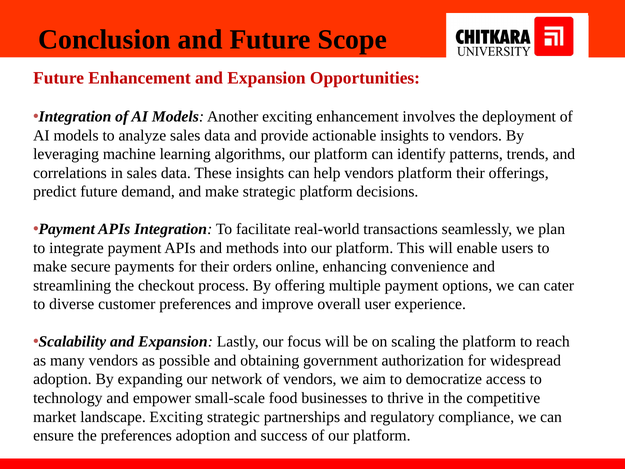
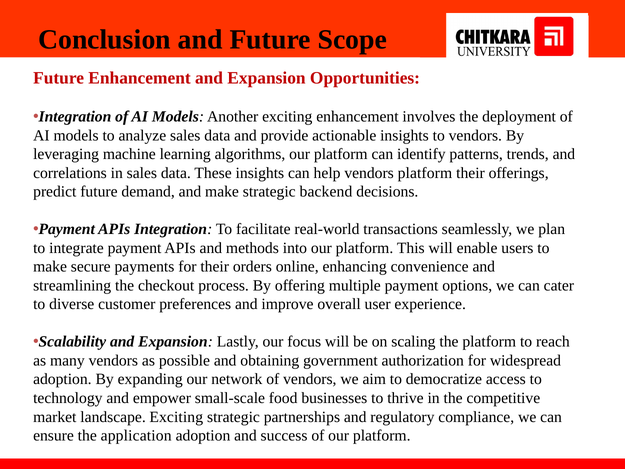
strategic platform: platform -> backend
the preferences: preferences -> application
